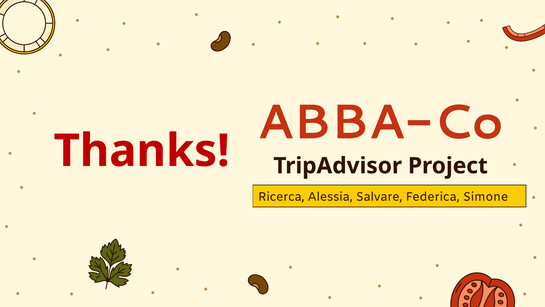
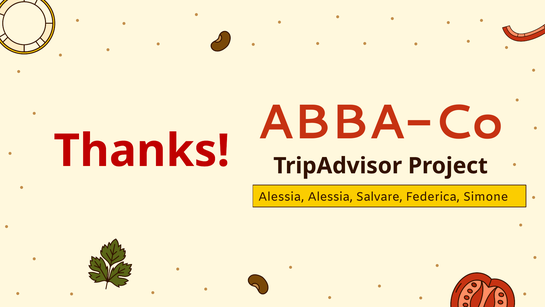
Ricerca at (281, 197): Ricerca -> Alessia
